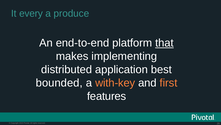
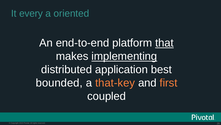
produce: produce -> oriented
implementing underline: none -> present
with-key: with-key -> that-key
features: features -> coupled
